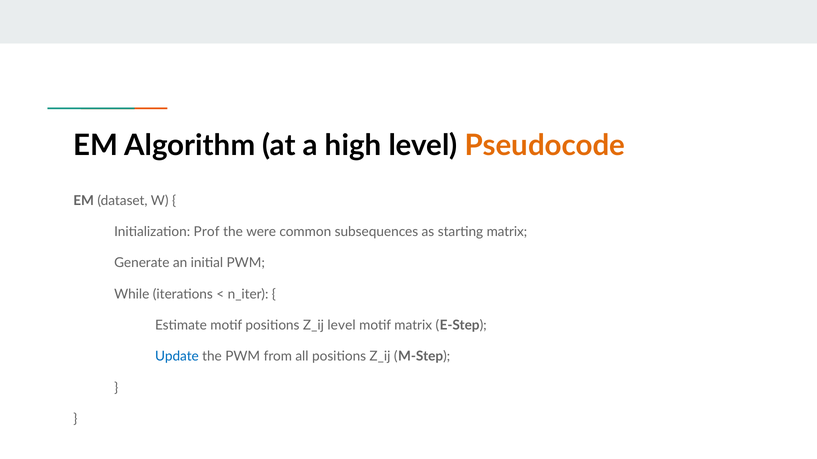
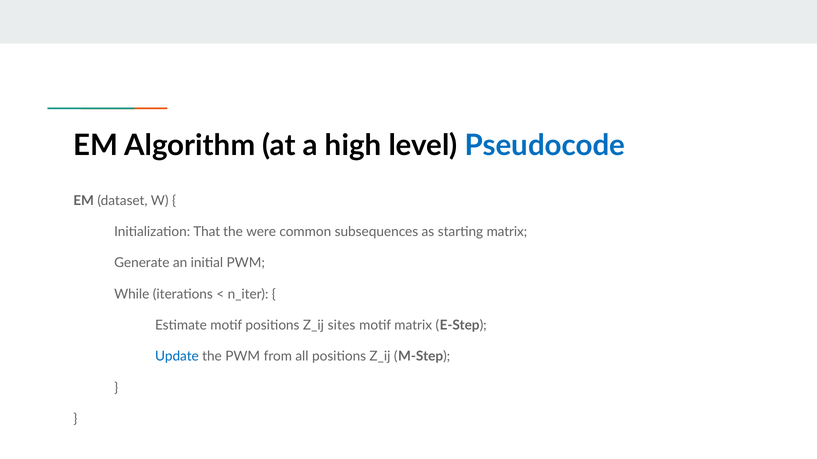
Pseudocode colour: orange -> blue
Prof: Prof -> That
Z_ij level: level -> sites
